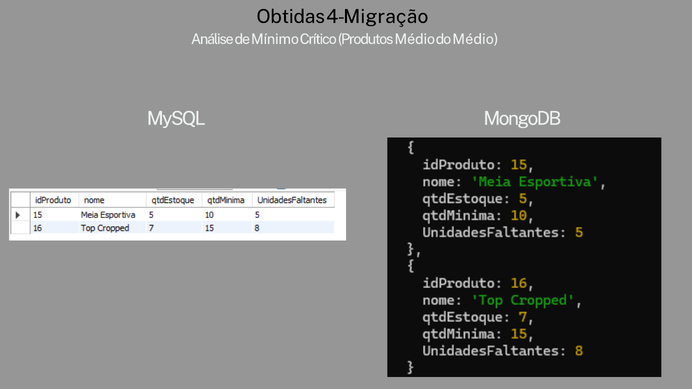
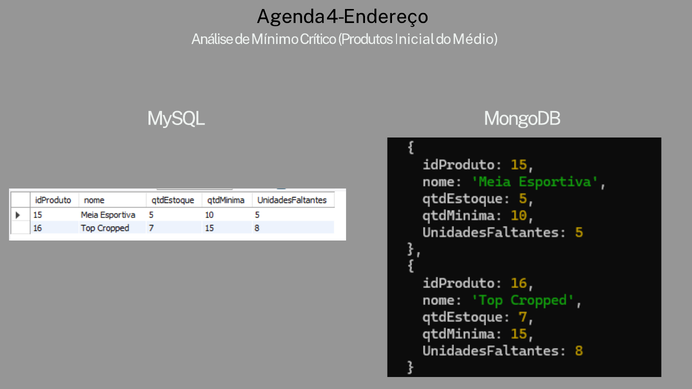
Obtidas: Obtidas -> Agenda
Migração: Migração -> Endereço
Produtos Médio: Médio -> Inicial
